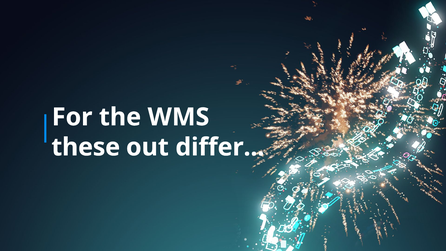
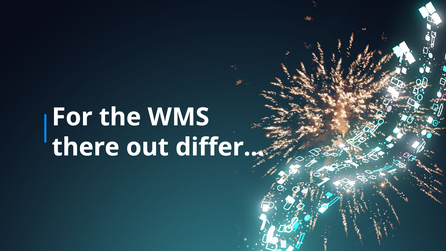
these: these -> there
